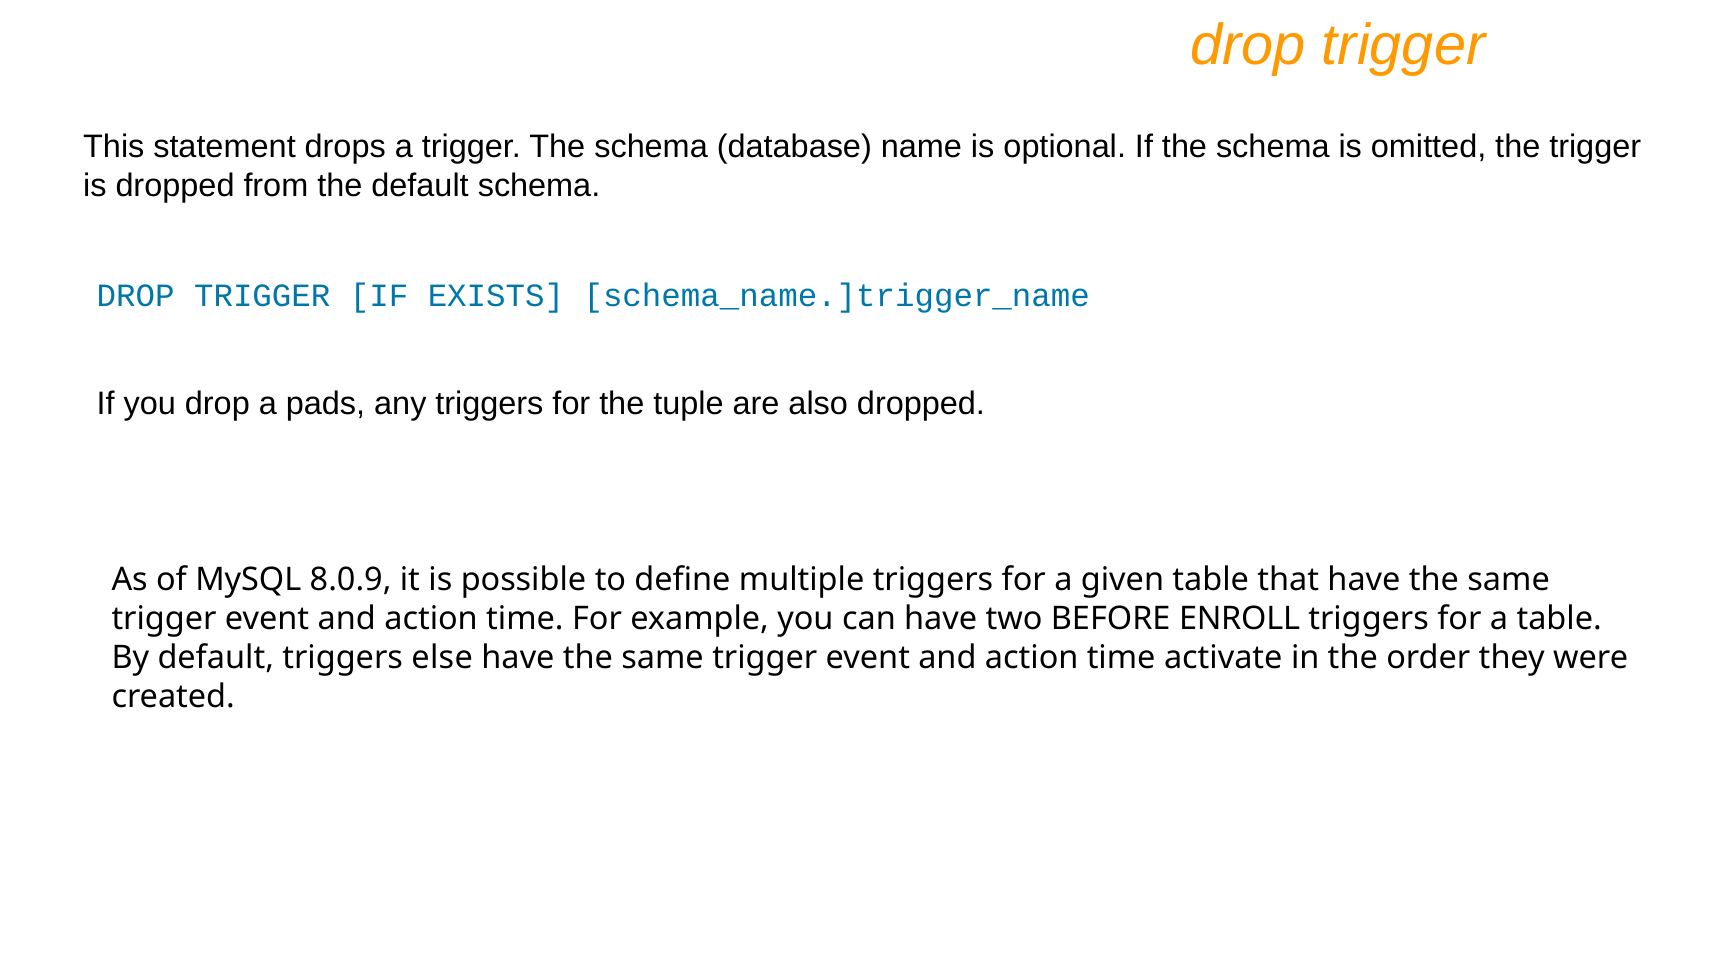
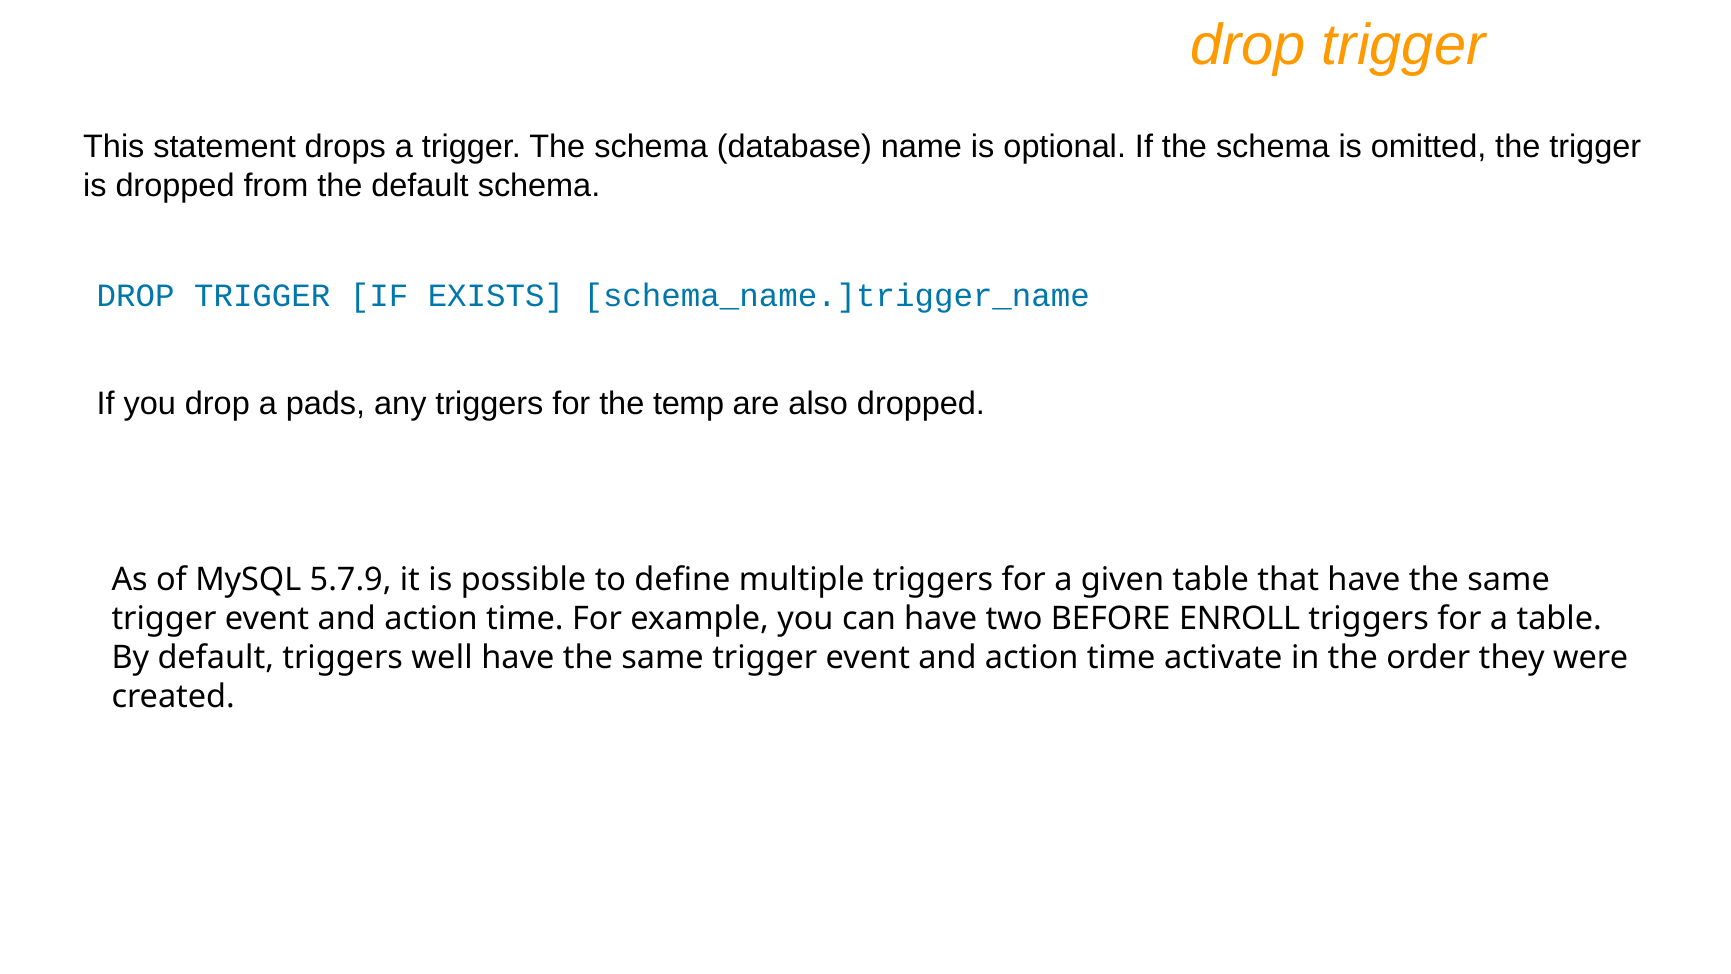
tuple: tuple -> temp
8.0.9: 8.0.9 -> 5.7.9
else: else -> well
